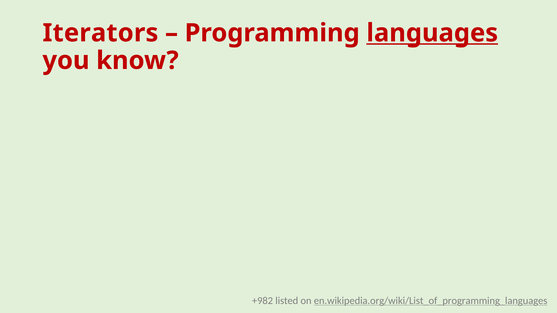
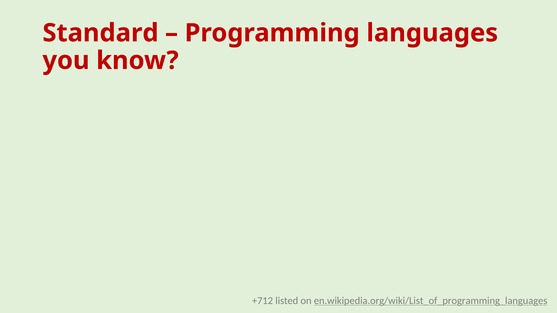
Iterators: Iterators -> Standard
languages underline: present -> none
+982: +982 -> +712
